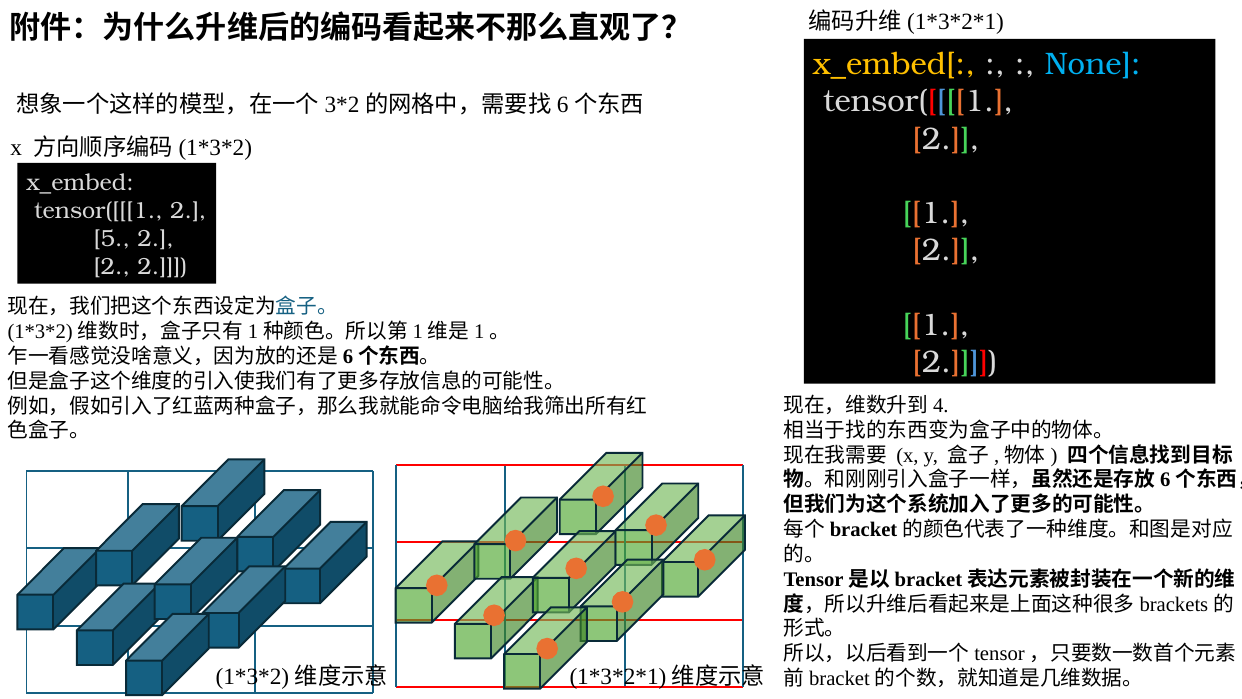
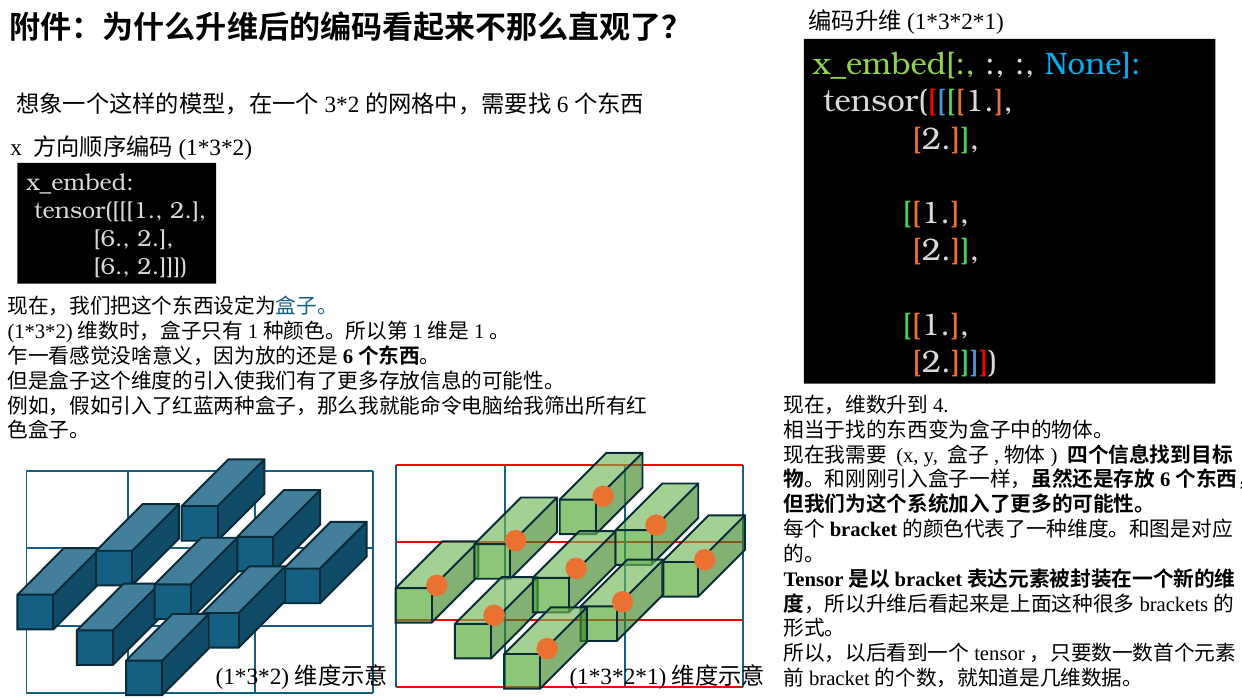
x_embed[ colour: yellow -> light green
5 at (112, 239): 5 -> 6
2 at (112, 267): 2 -> 6
